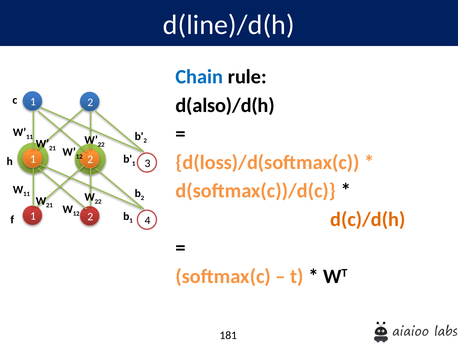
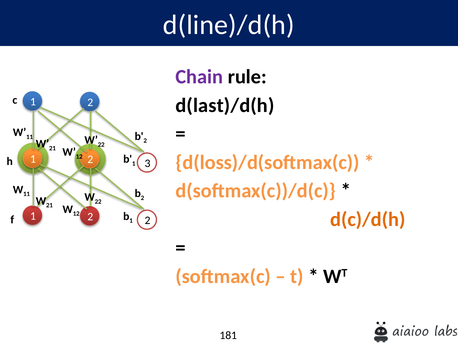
Chain colour: blue -> purple
d(also)/d(h: d(also)/d(h -> d(last)/d(h
4 at (148, 221): 4 -> 2
